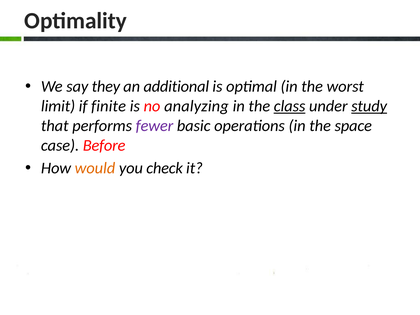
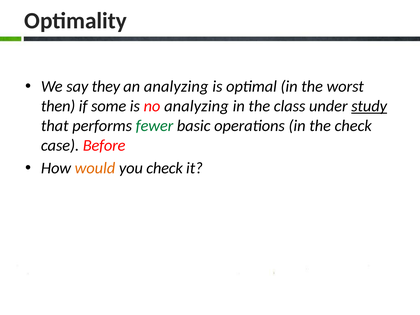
an additional: additional -> analyzing
limit: limit -> then
finite: finite -> some
class underline: present -> none
fewer colour: purple -> green
the space: space -> check
